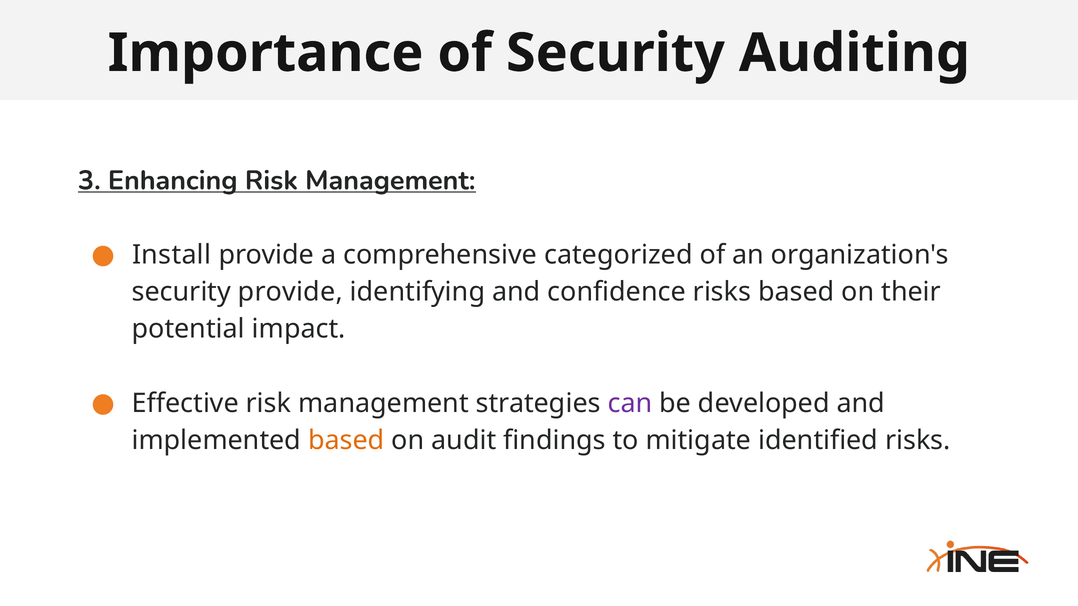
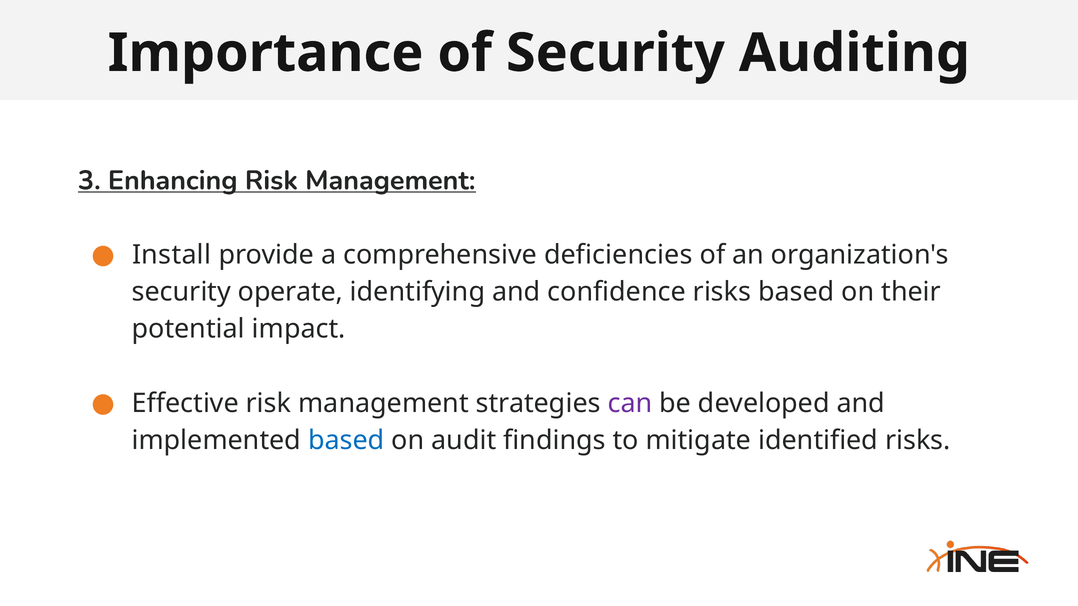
categorized: categorized -> deficiencies
security provide: provide -> operate
based at (346, 441) colour: orange -> blue
